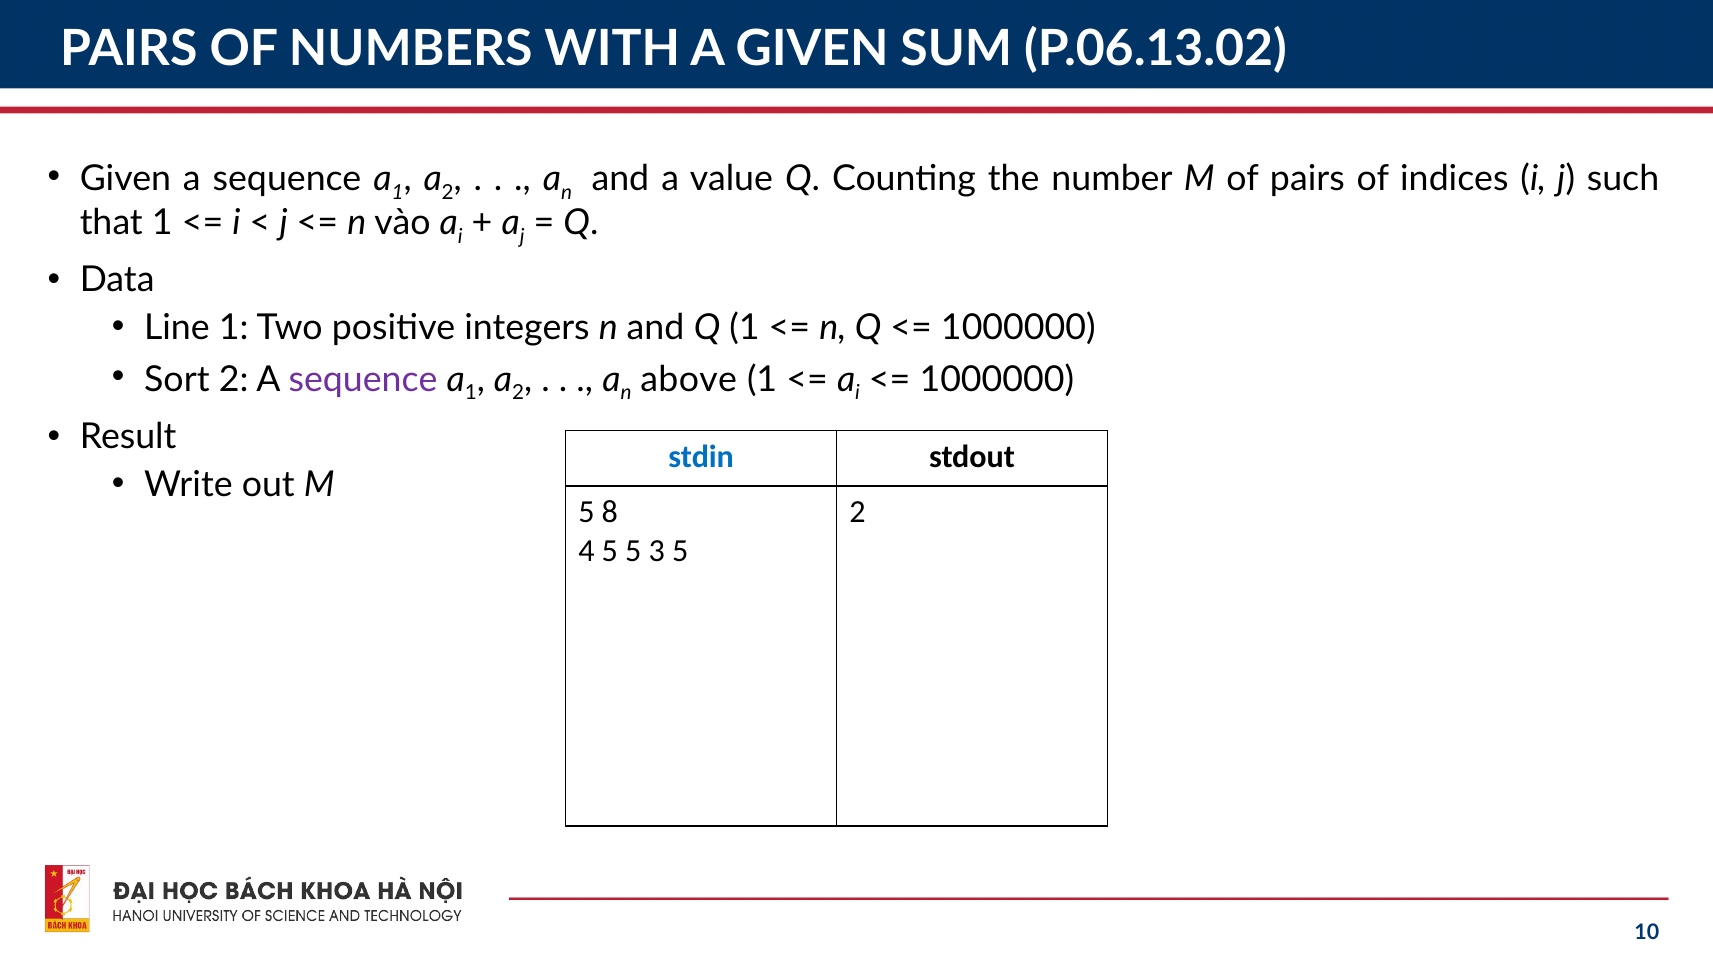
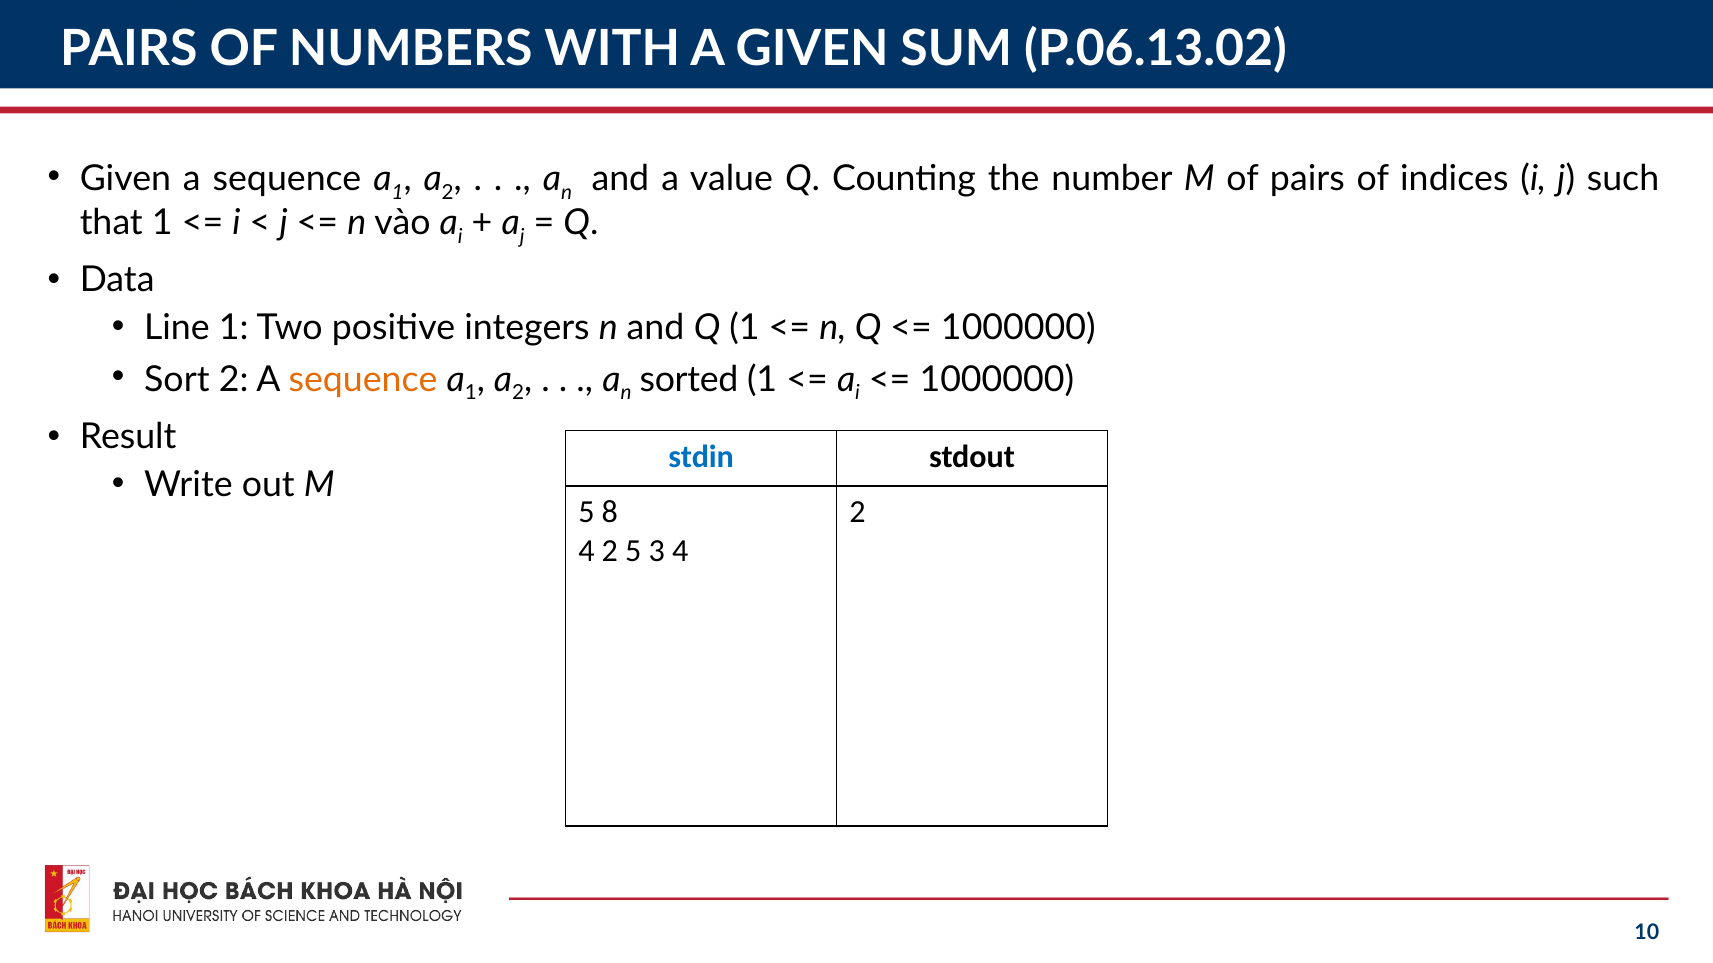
sequence at (363, 379) colour: purple -> orange
above: above -> sorted
5 at (610, 552): 5 -> 2
3 5: 5 -> 4
